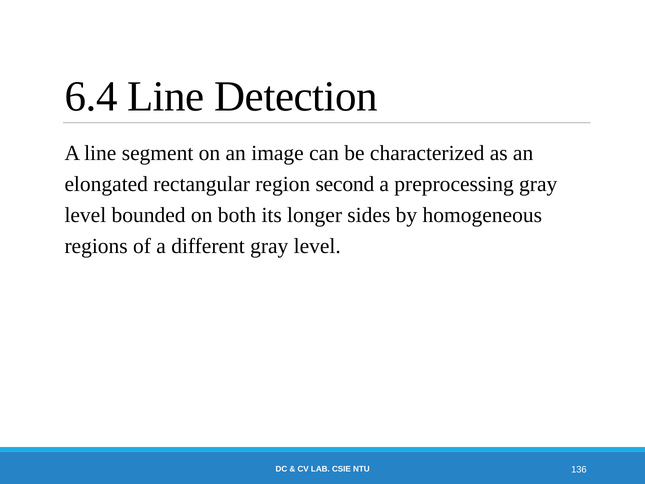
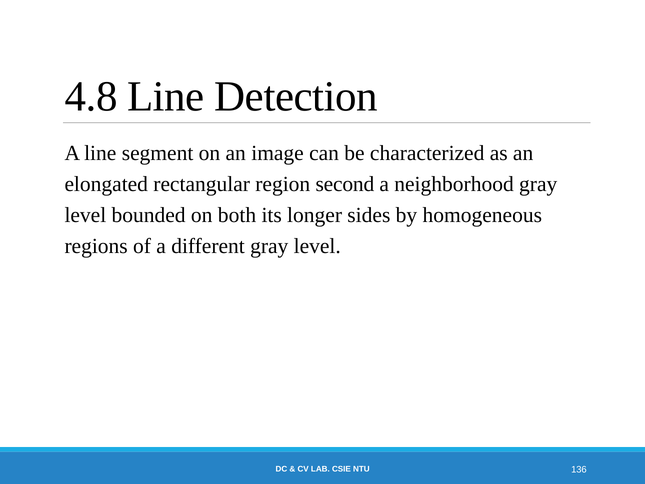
6.4: 6.4 -> 4.8
preprocessing: preprocessing -> neighborhood
